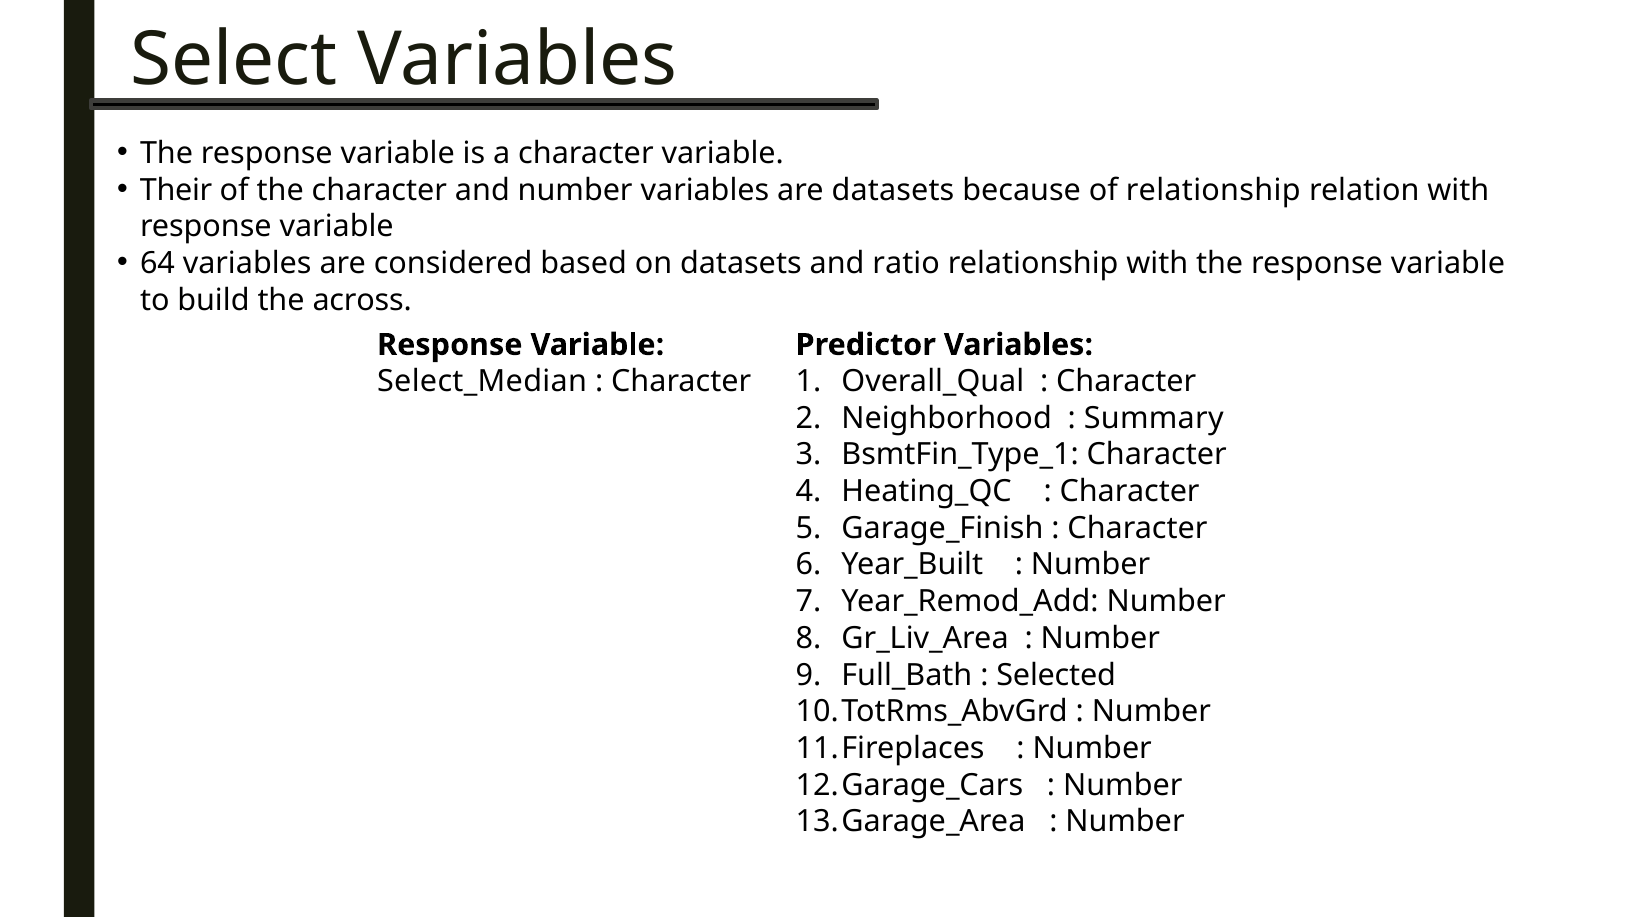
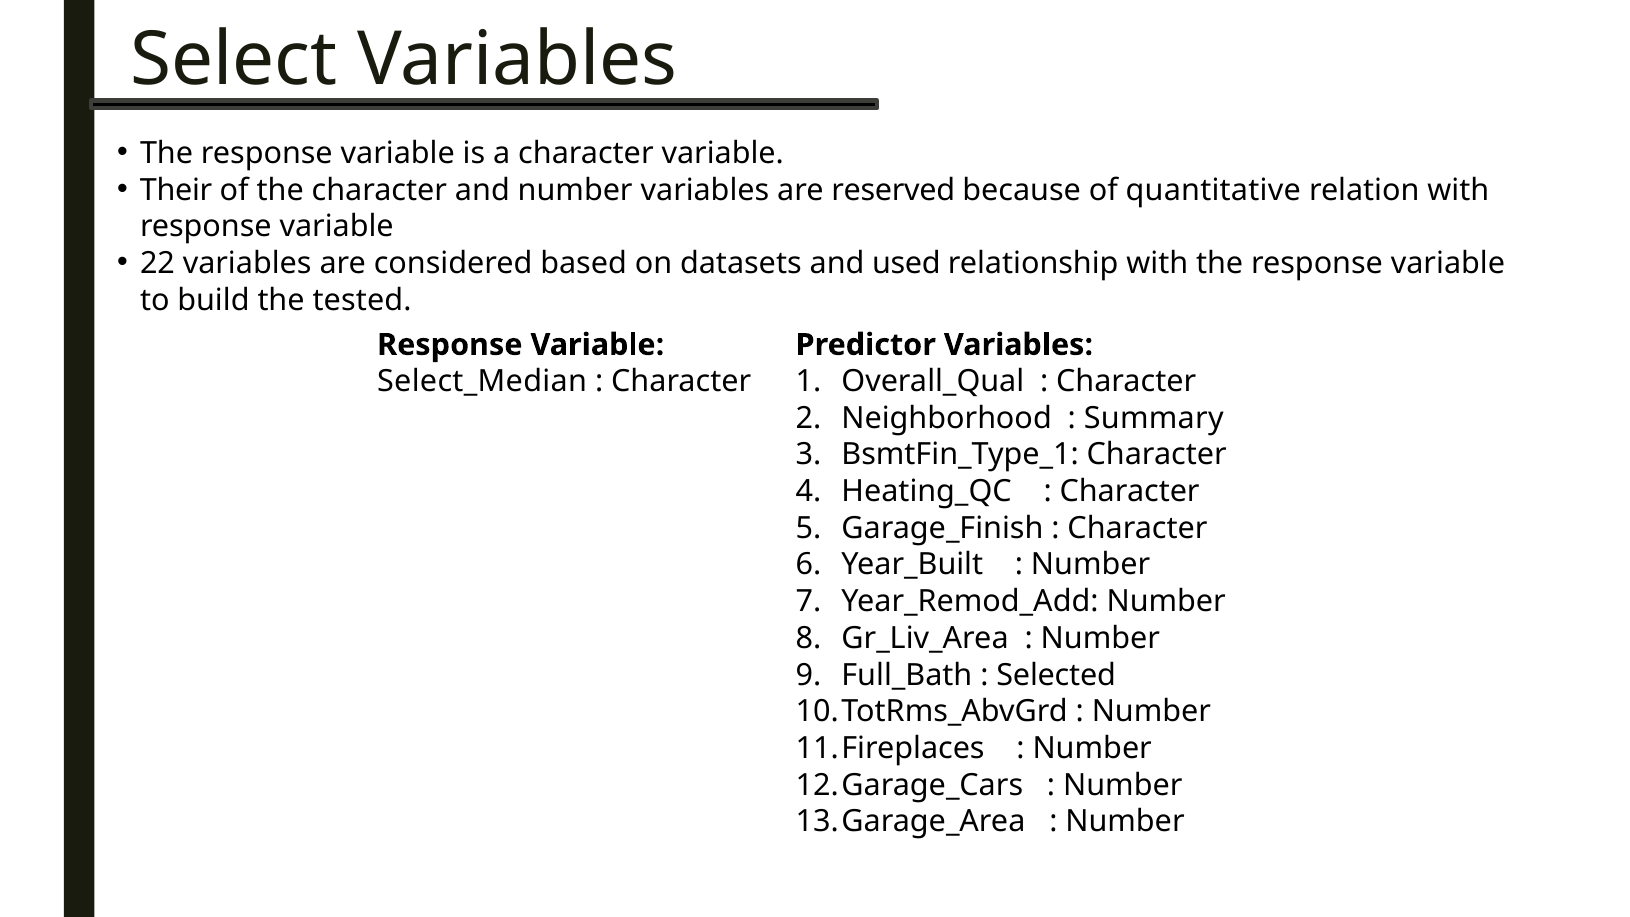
are datasets: datasets -> reserved
of relationship: relationship -> quantitative
64: 64 -> 22
ratio: ratio -> used
across: across -> tested
